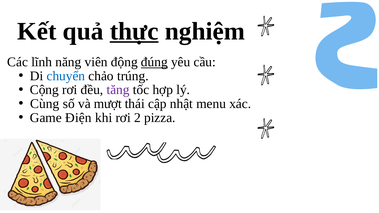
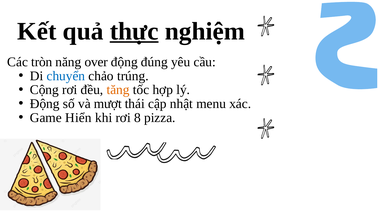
lĩnh: lĩnh -> tròn
viên: viên -> over
đúng underline: present -> none
tăng colour: purple -> orange
Cùng at (45, 104): Cùng -> Động
Điện: Điện -> Hiển
2: 2 -> 8
